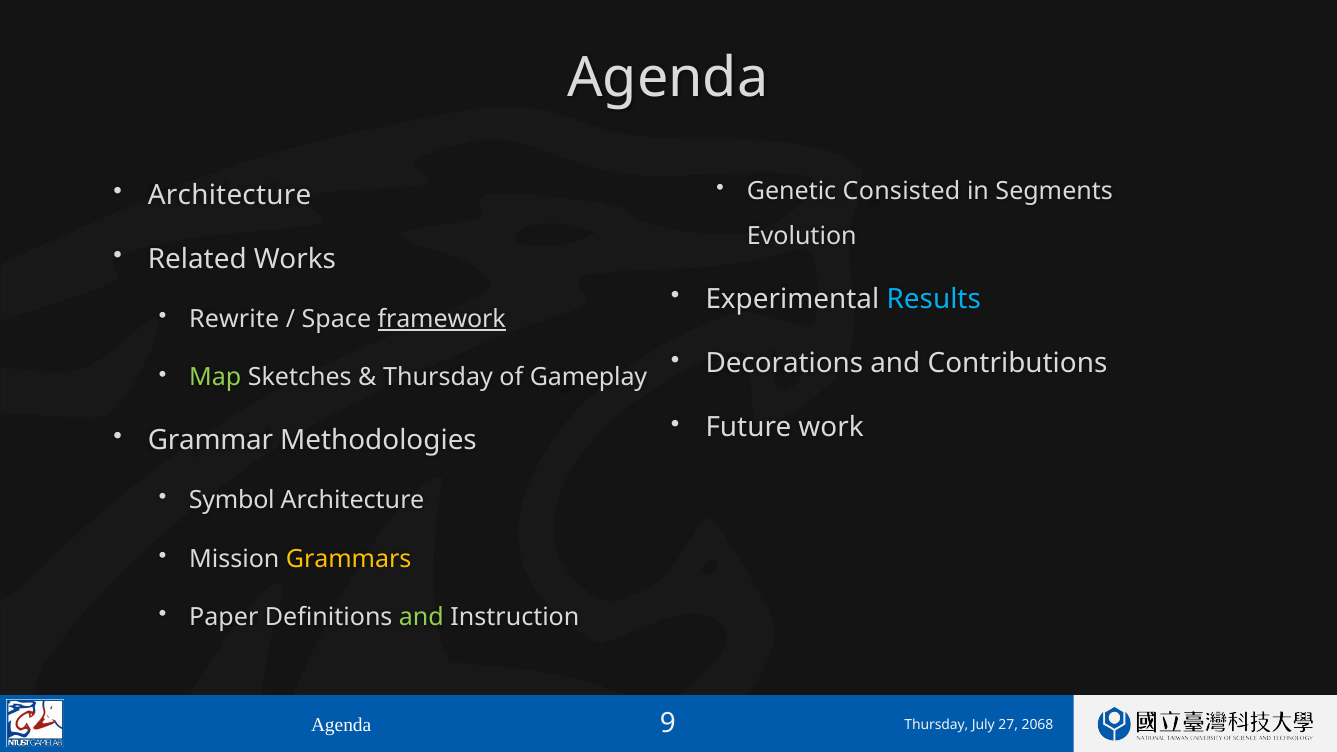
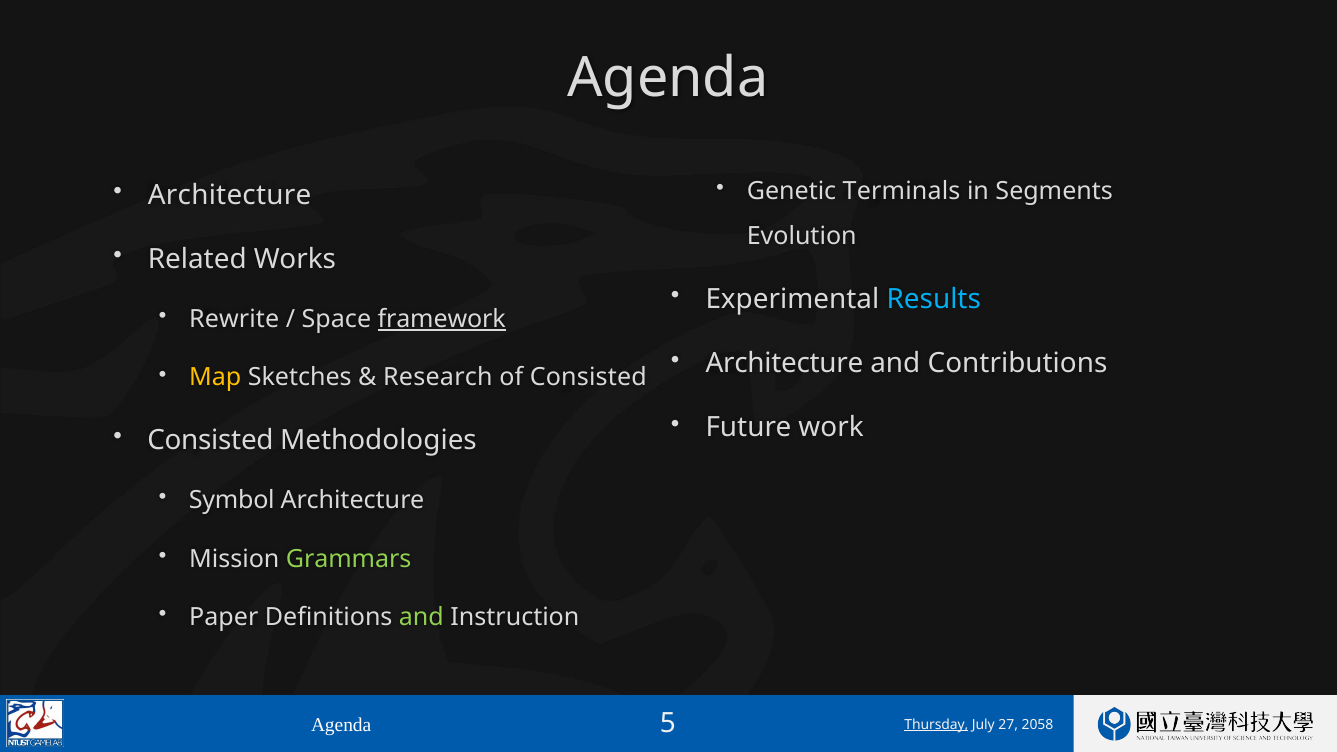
Consisted: Consisted -> Terminals
Decorations at (784, 363): Decorations -> Architecture
Map colour: light green -> yellow
Thursday at (438, 378): Thursday -> Research
of Gameplay: Gameplay -> Consisted
Grammar at (210, 440): Grammar -> Consisted
Grammars colour: yellow -> light green
9: 9 -> 5
Thursday at (936, 725) underline: none -> present
2068: 2068 -> 2058
